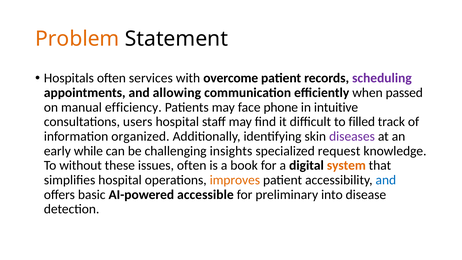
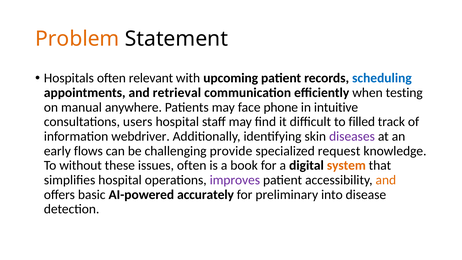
services: services -> relevant
overcome: overcome -> upcoming
scheduling colour: purple -> blue
allowing: allowing -> retrieval
passed: passed -> testing
efficiency: efficiency -> anywhere
organized: organized -> webdriver
while: while -> flows
insights: insights -> provide
improves colour: orange -> purple
and at (386, 180) colour: blue -> orange
accessible: accessible -> accurately
